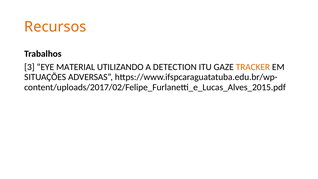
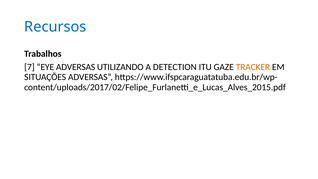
Recursos colour: orange -> blue
3: 3 -> 7
EYE MATERIAL: MATERIAL -> ADVERSAS
